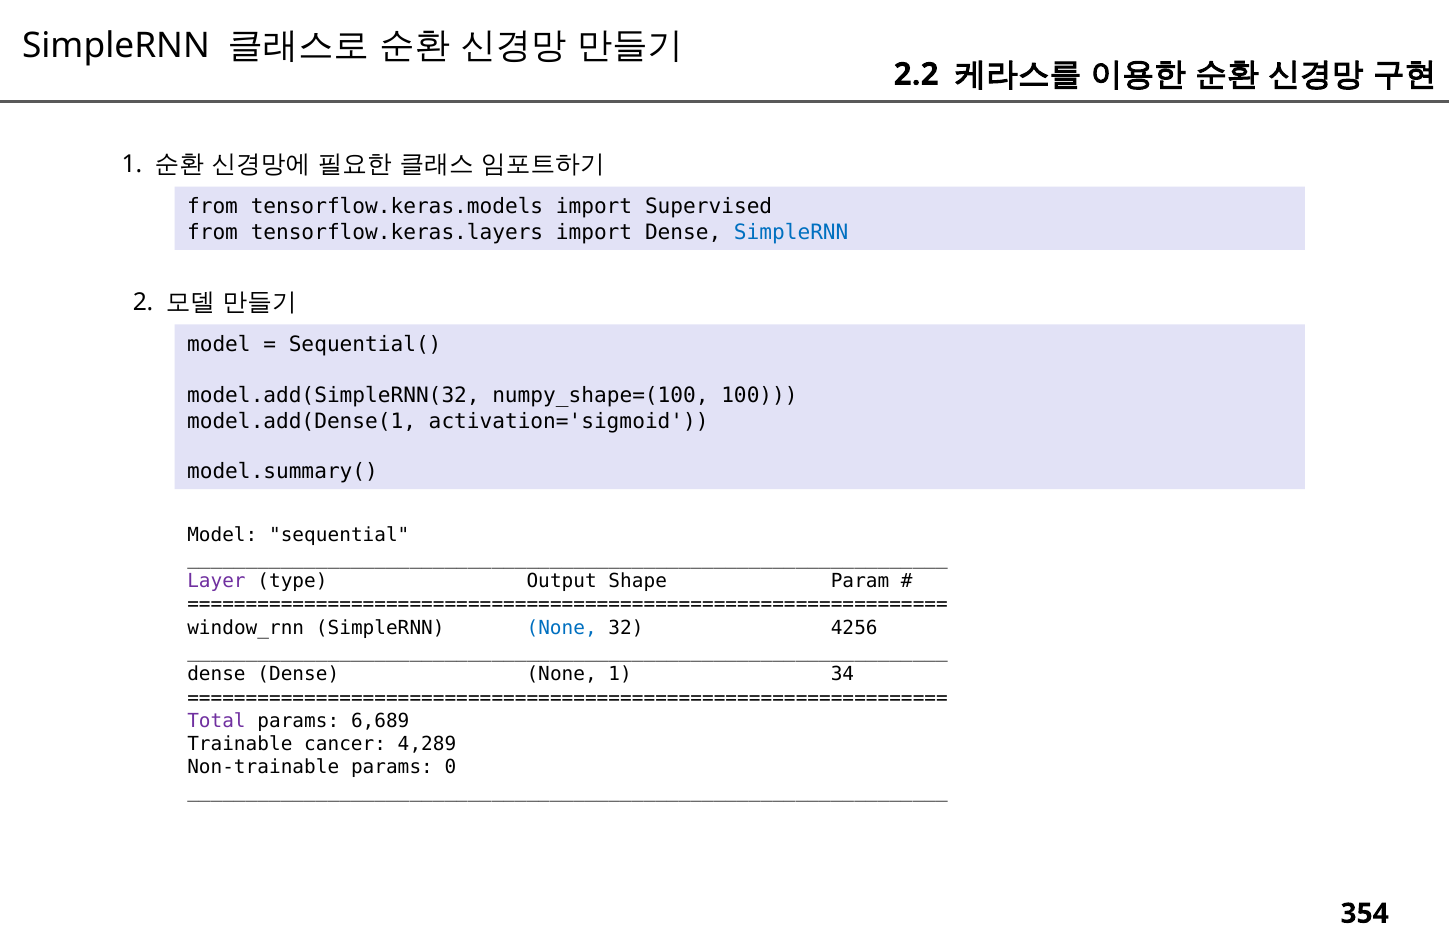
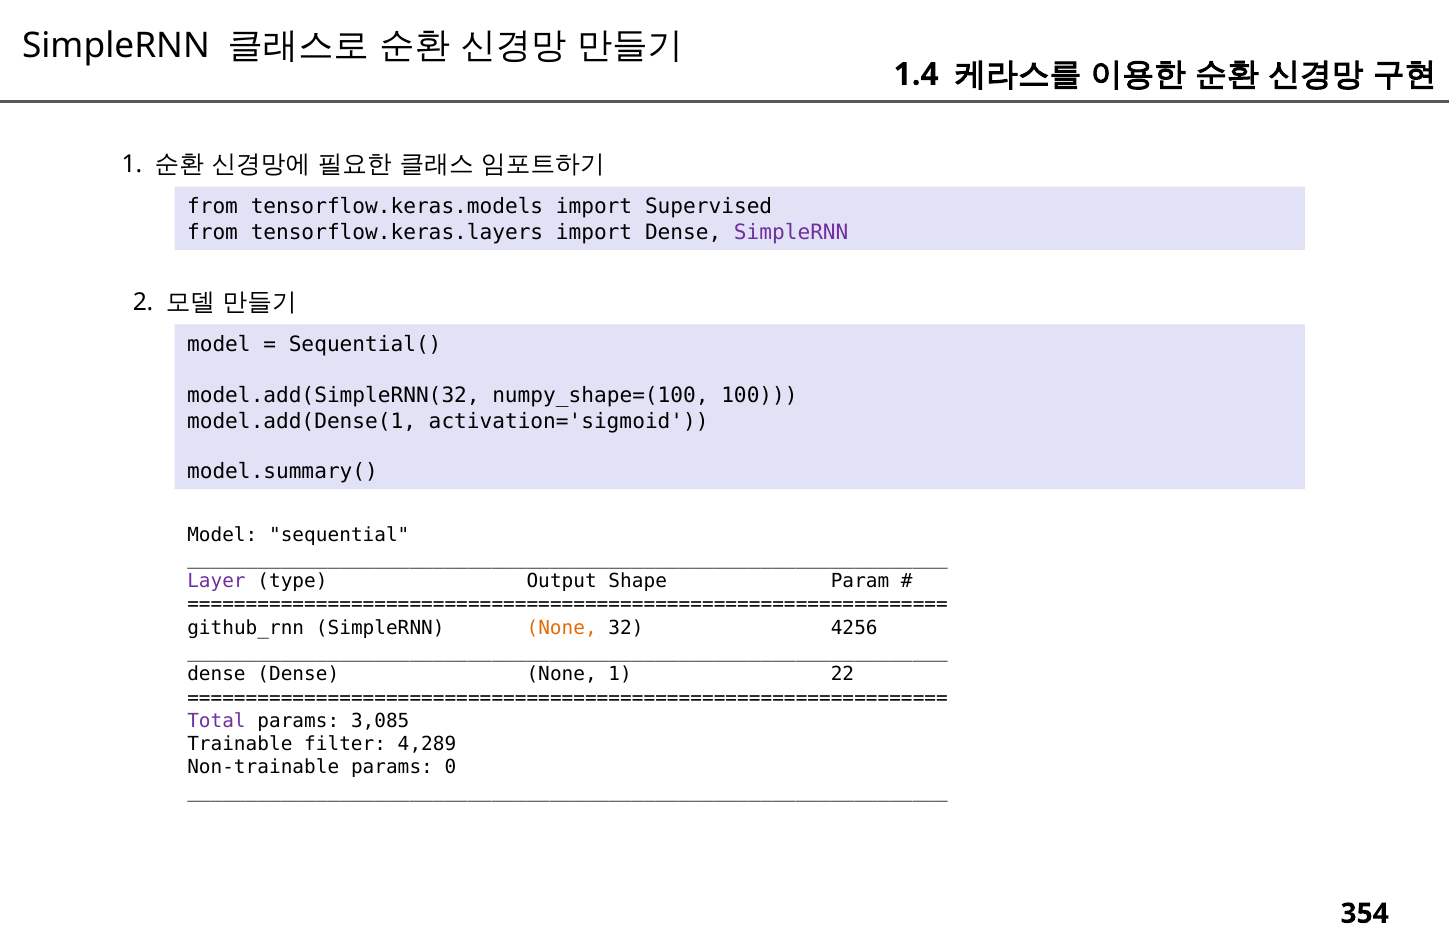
2.2: 2.2 -> 1.4
SimpleRNN at (791, 232) colour: blue -> purple
window_rnn: window_rnn -> github_rnn
None at (562, 628) colour: blue -> orange
34: 34 -> 22
6,689: 6,689 -> 3,085
cancer: cancer -> filter
